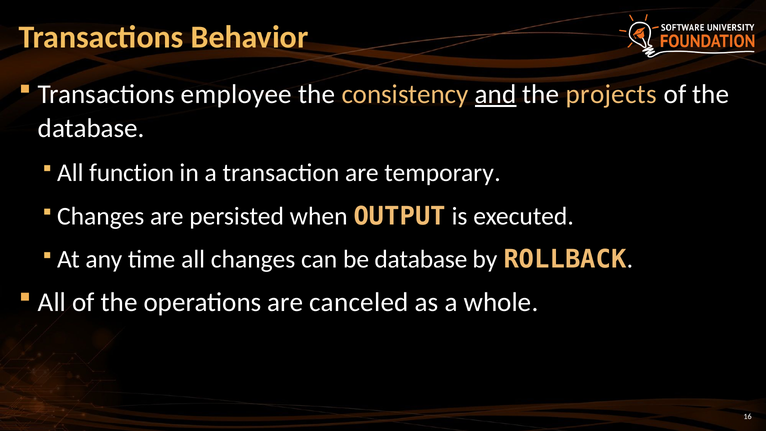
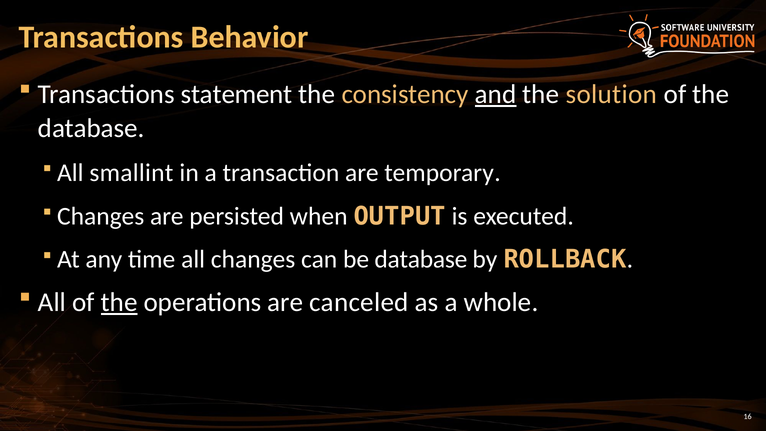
employee: employee -> statement
projects: projects -> solution
function: function -> smallint
the at (119, 302) underline: none -> present
